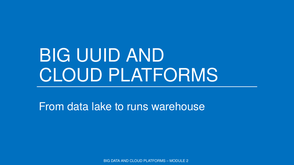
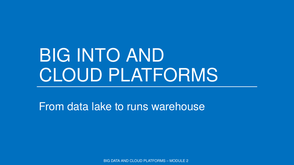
UUID: UUID -> INTO
